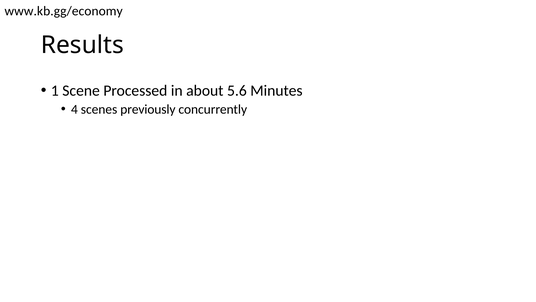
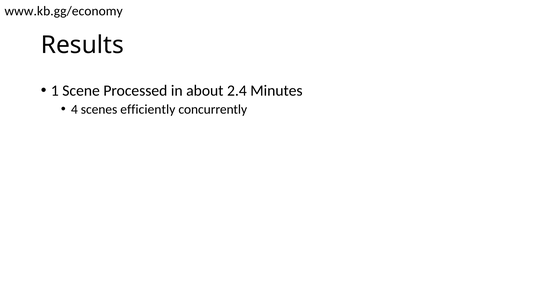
5.6: 5.6 -> 2.4
previously: previously -> efficiently
